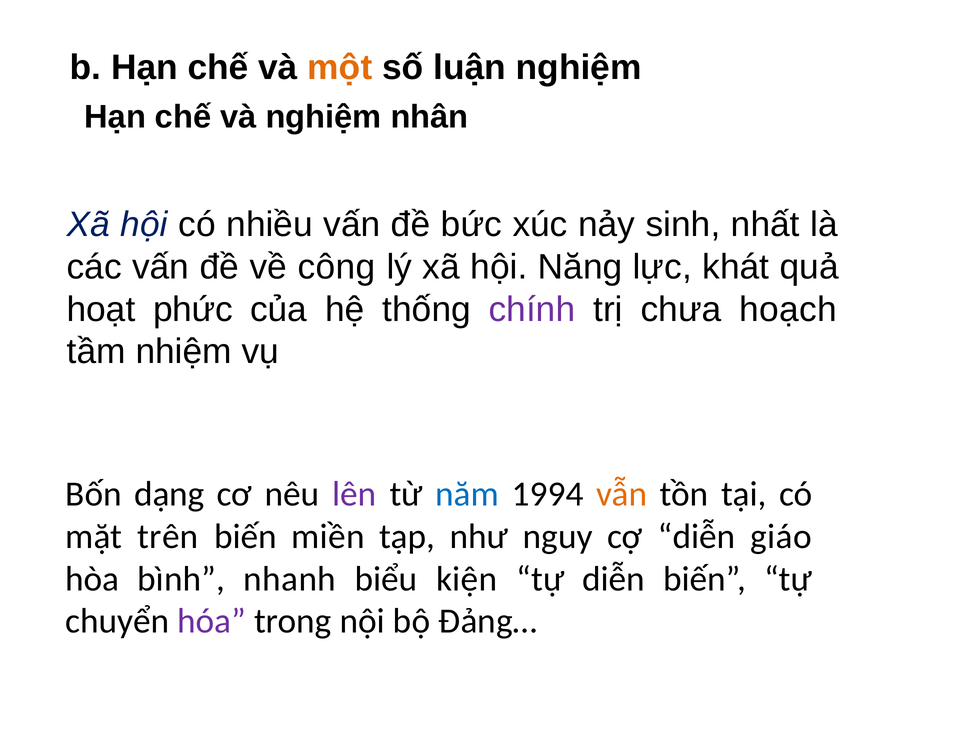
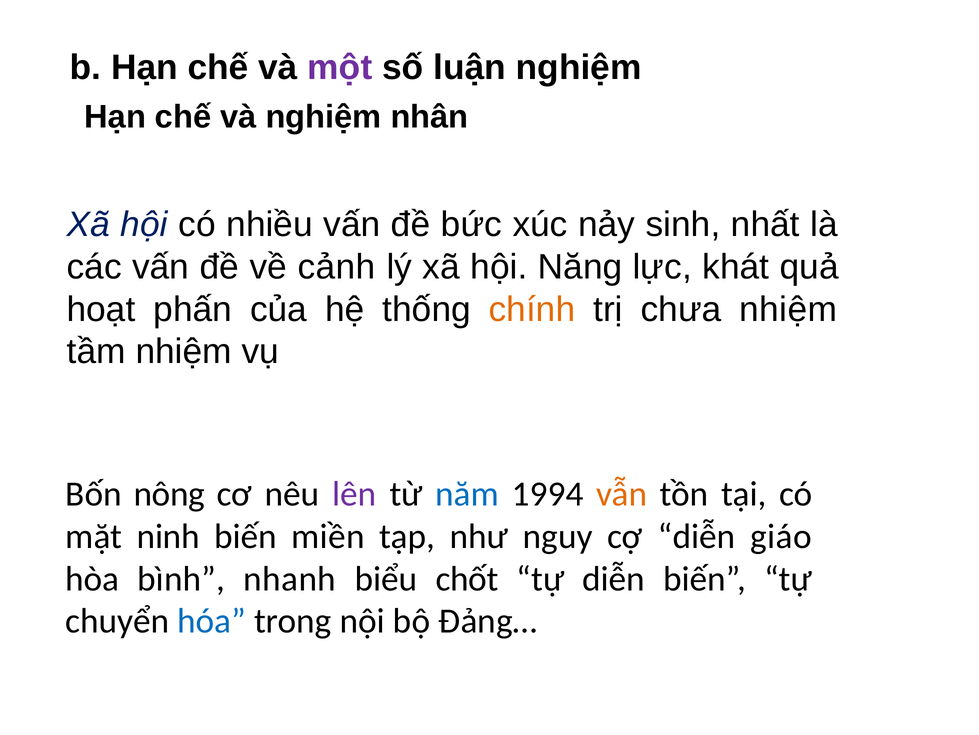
một colour: orange -> purple
công: công -> cảnh
phức: phức -> phấn
chính colour: purple -> orange
chưa hoạch: hoạch -> nhiệm
dạng: dạng -> nông
trên: trên -> ninh
kiện: kiện -> chốt
hóa colour: purple -> blue
